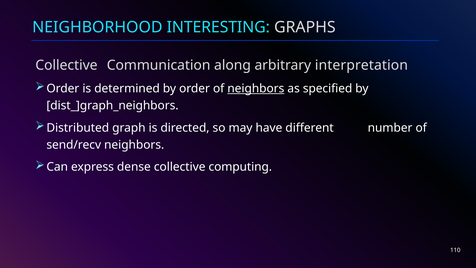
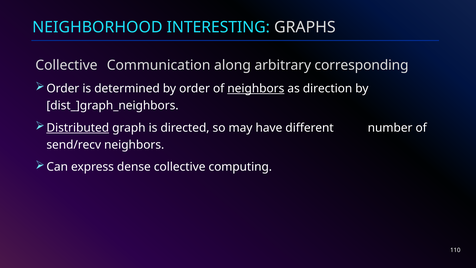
interpretation: interpretation -> corresponding
specified: specified -> direction
Distributed underline: none -> present
